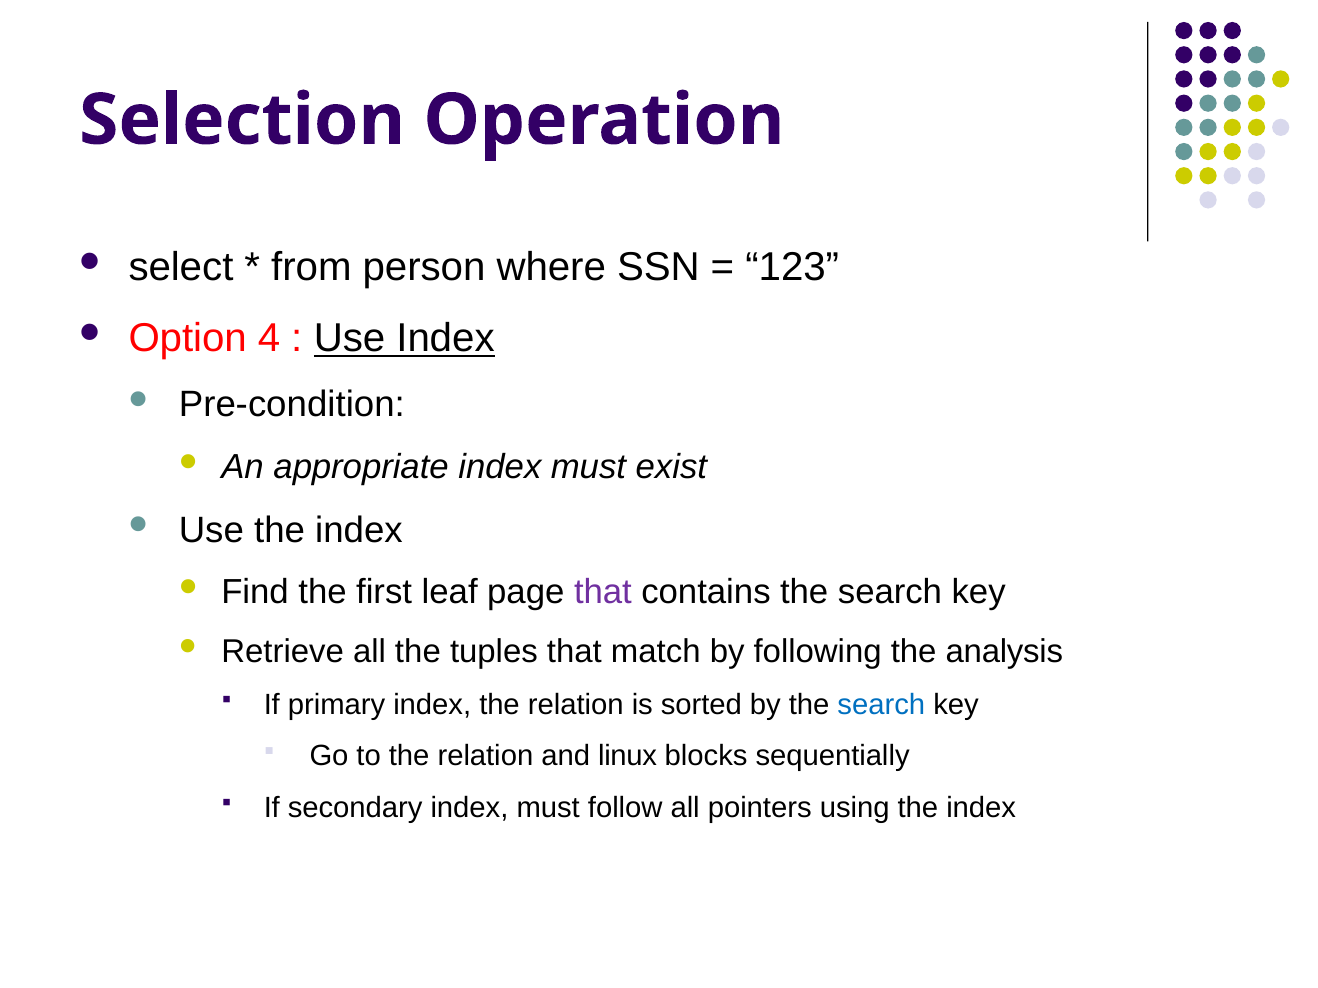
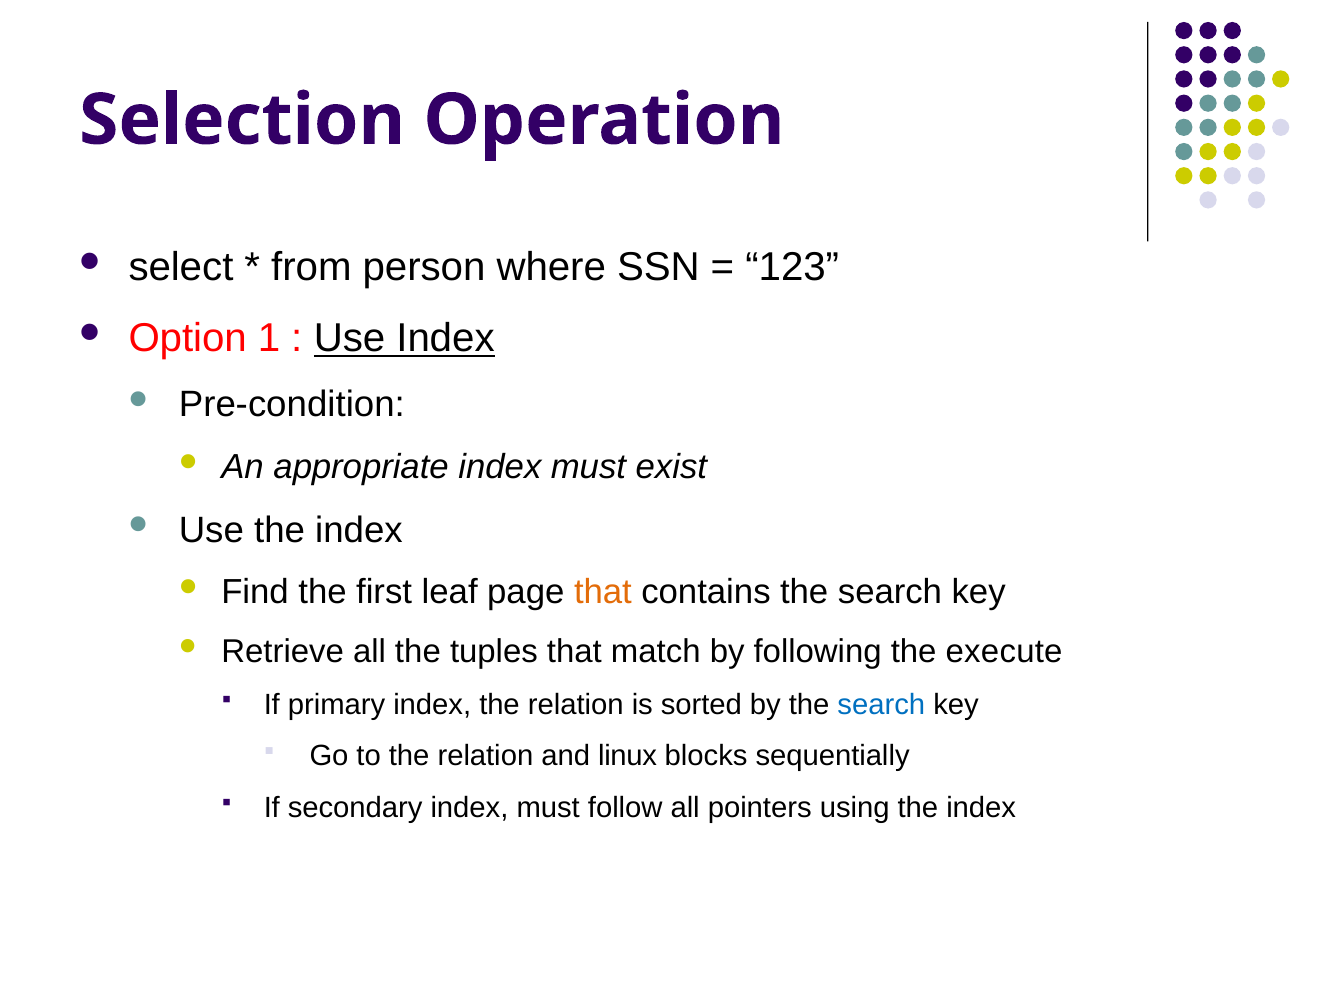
4: 4 -> 1
that at (603, 593) colour: purple -> orange
analysis: analysis -> execute
